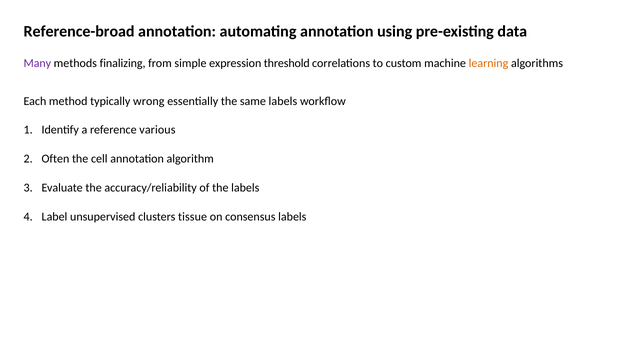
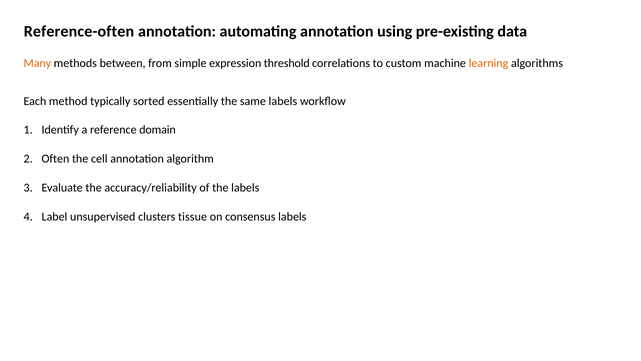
Reference-broad: Reference-broad -> Reference-often
Many colour: purple -> orange
finalizing: finalizing -> between
wrong: wrong -> sorted
various: various -> domain
